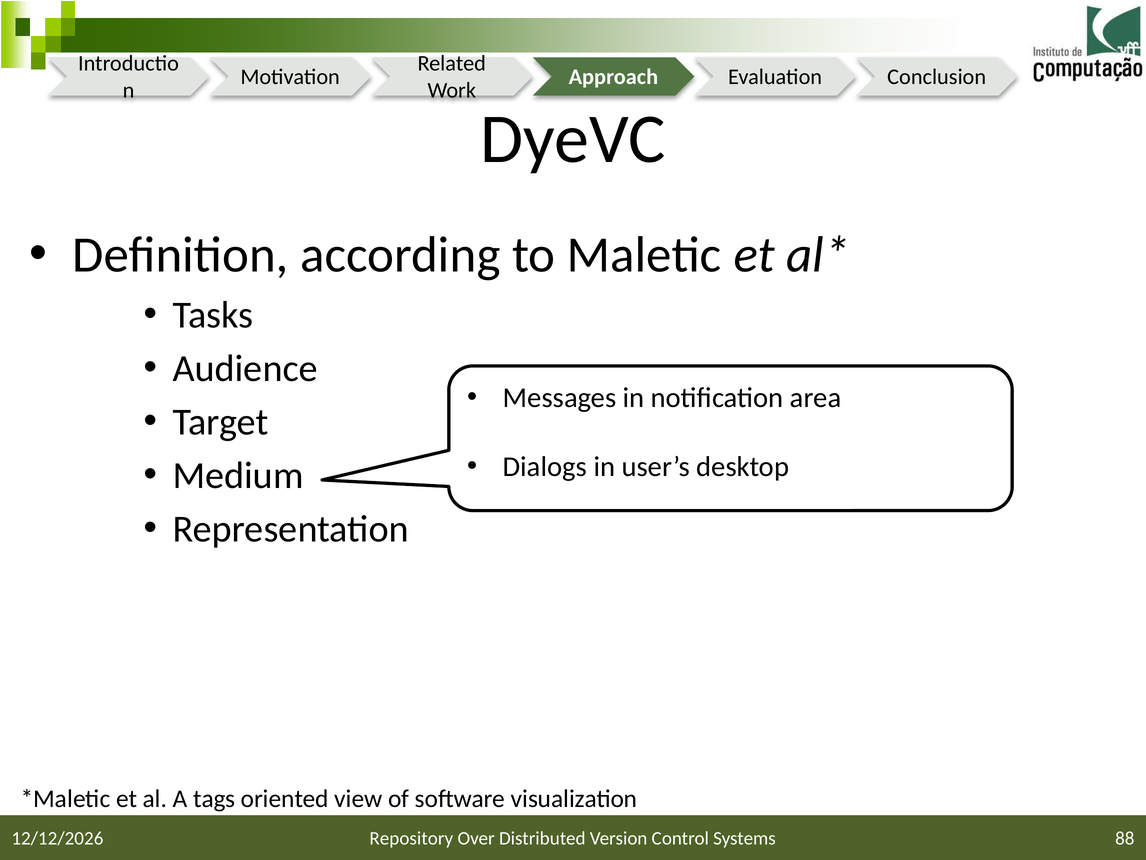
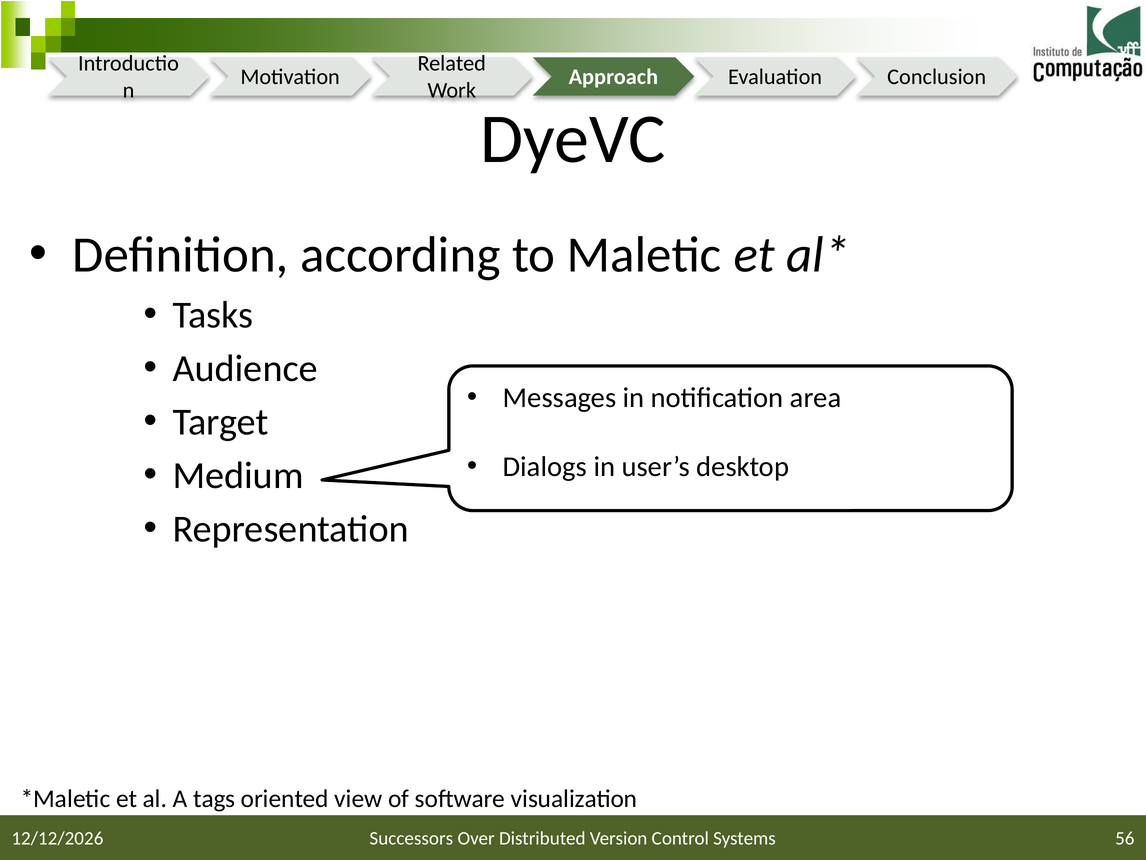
Repository: Repository -> Successors
88: 88 -> 56
